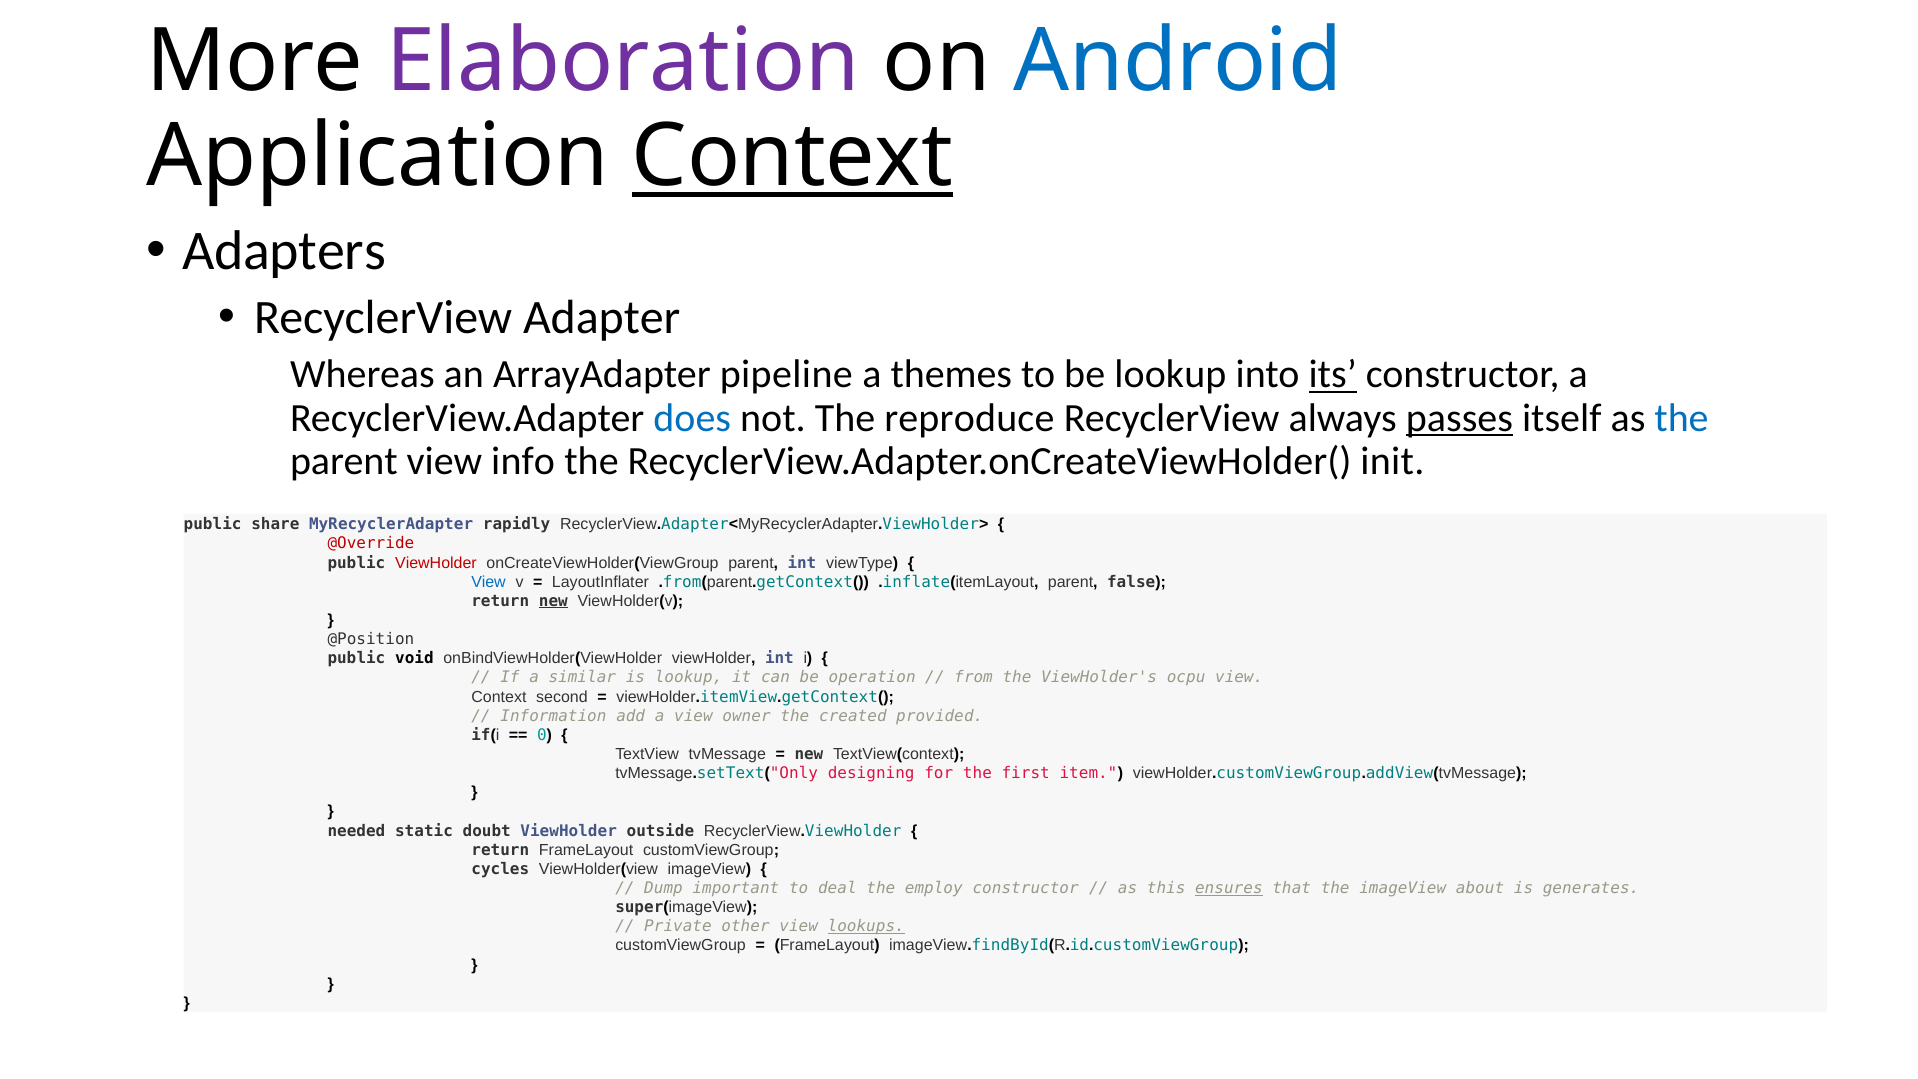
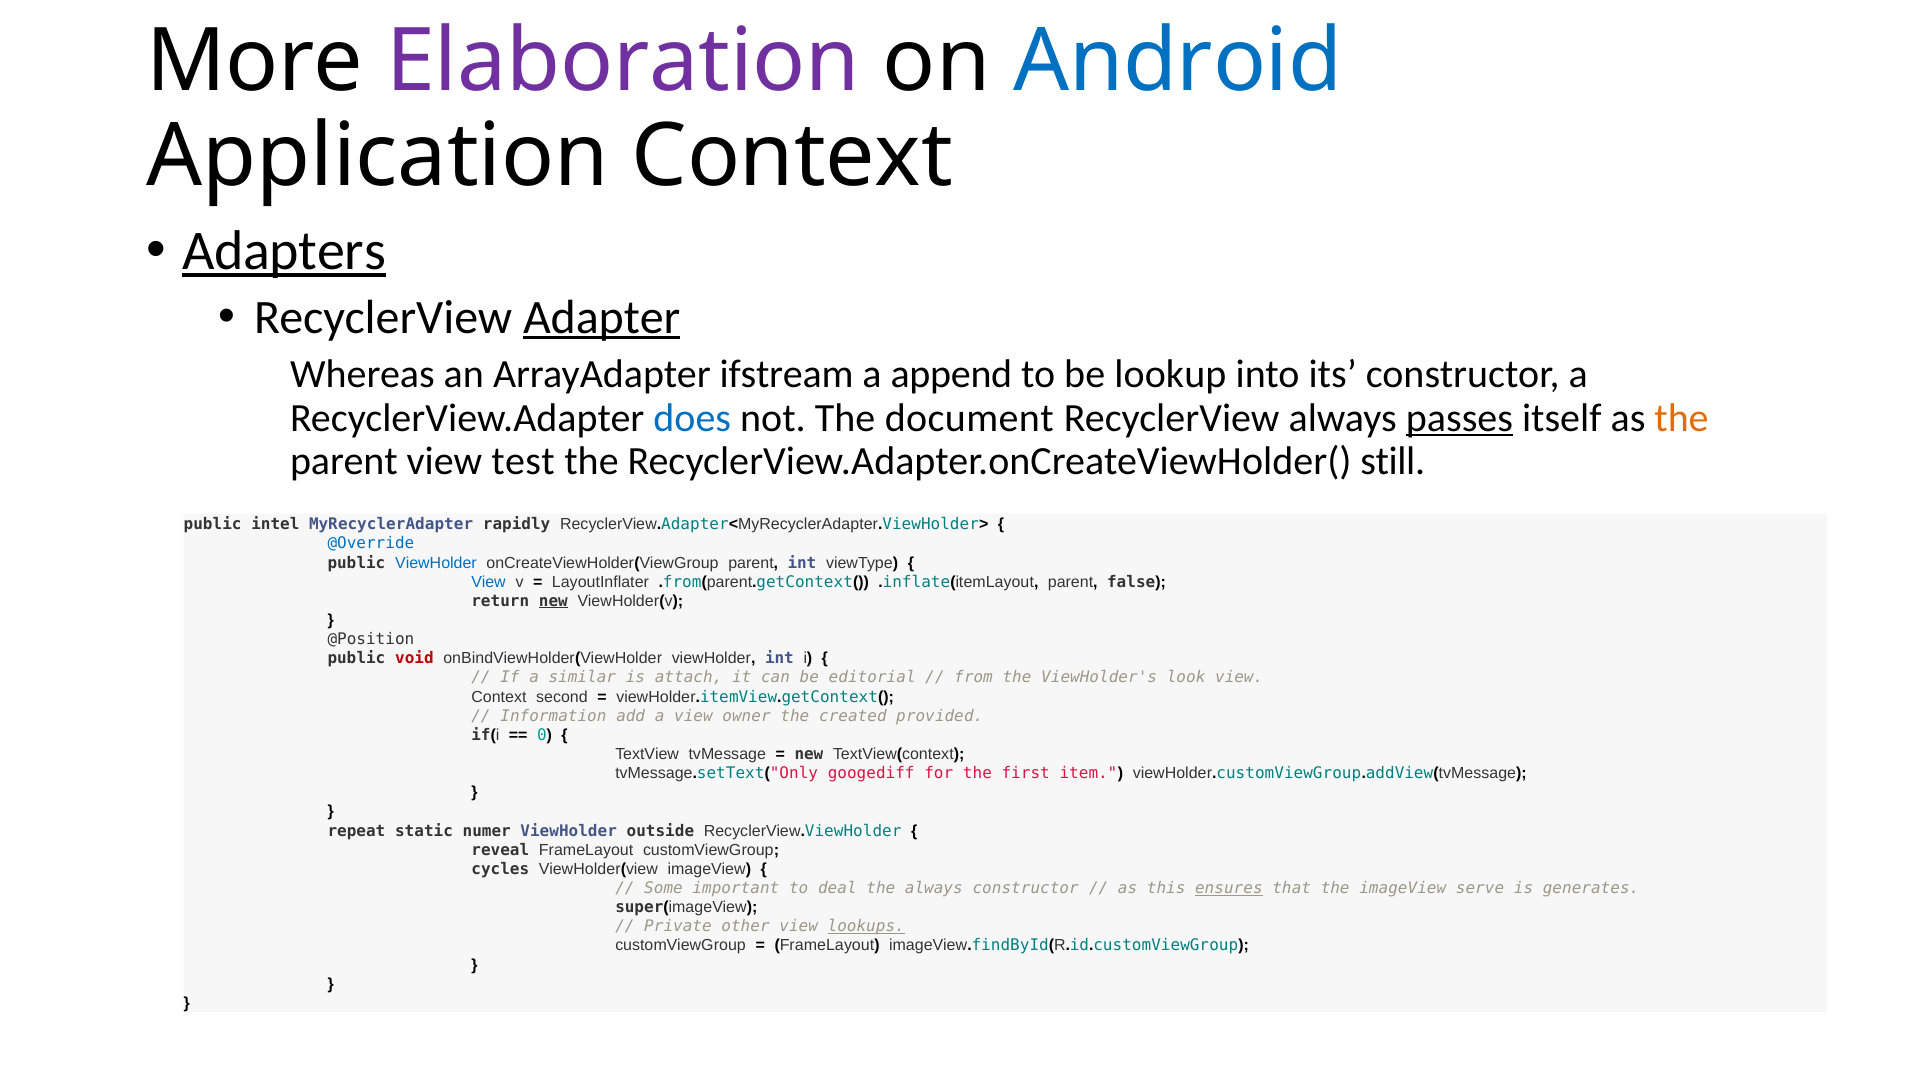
Context at (792, 157) underline: present -> none
Adapters underline: none -> present
Adapter underline: none -> present
pipeline: pipeline -> ifstream
themes: themes -> append
its underline: present -> none
reproduce: reproduce -> document
the at (1682, 418) colour: blue -> orange
info: info -> test
init: init -> still
share: share -> intel
@Override colour: red -> blue
ViewHolder at (436, 563) colour: red -> blue
void colour: black -> red
is lookup: lookup -> attach
operation: operation -> editorial
ocpu: ocpu -> look
designing: designing -> googediff
needed: needed -> repeat
doubt: doubt -> numer
return at (500, 850): return -> reveal
Dump: Dump -> Some
the employ: employ -> always
about: about -> serve
